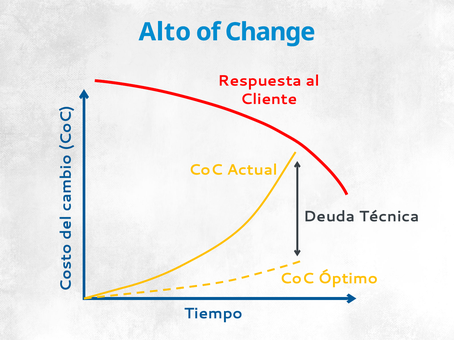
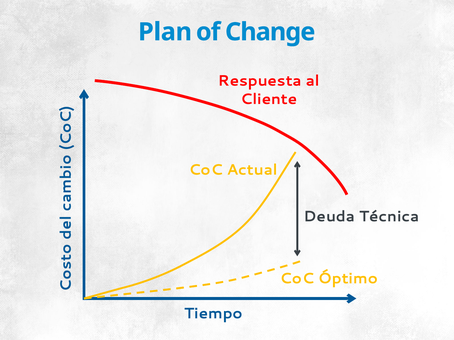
Alto: Alto -> Plan
